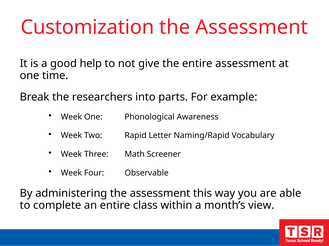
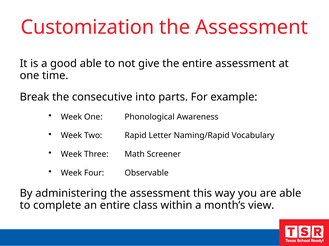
good help: help -> able
researchers: researchers -> consecutive
